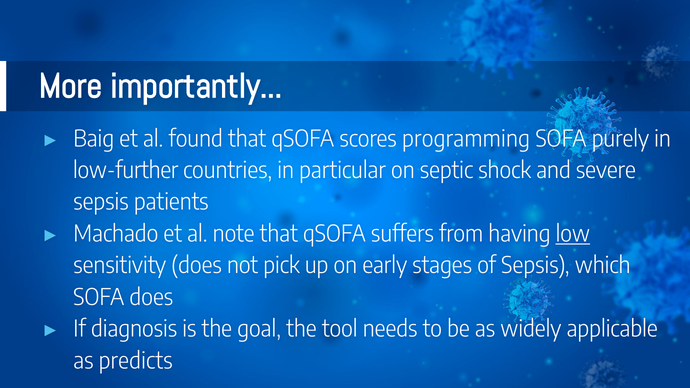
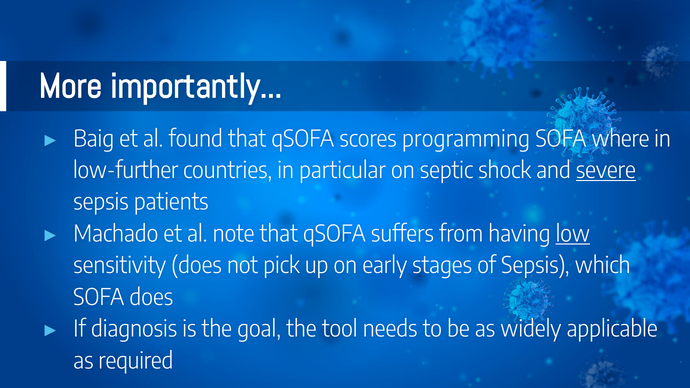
purely: purely -> where
severe underline: none -> present
predicts: predicts -> required
